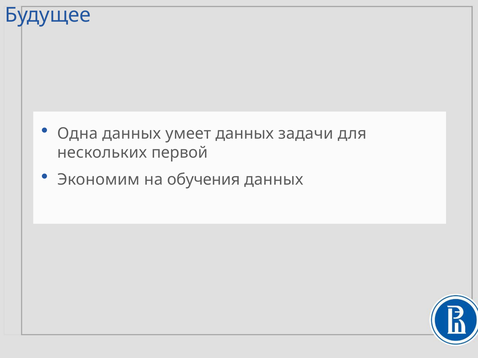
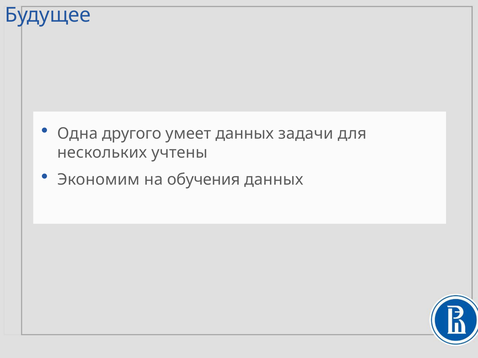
Одна данных: данных -> другого
первой: первой -> учтены
